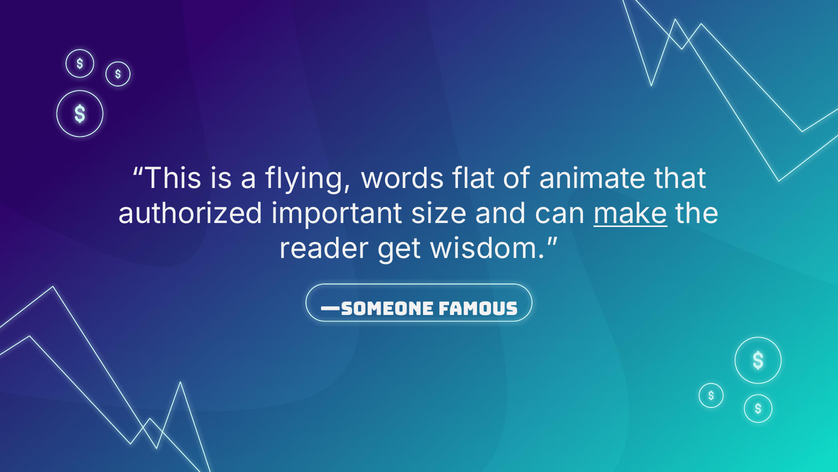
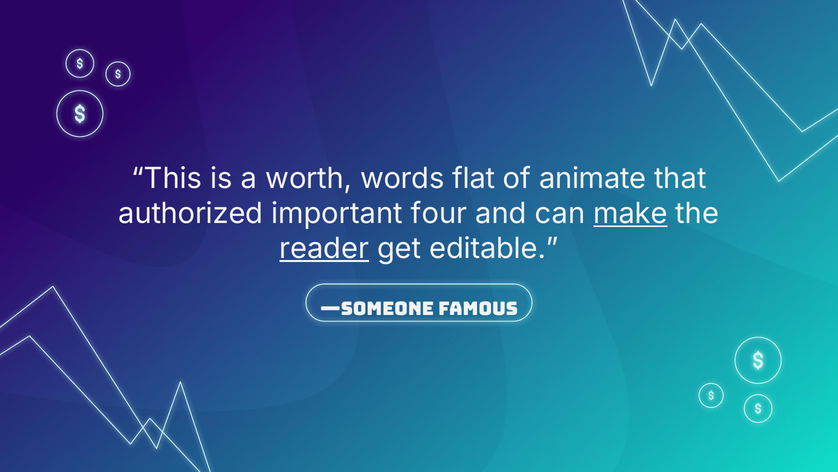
flying: flying -> worth
size: size -> four
reader underline: none -> present
wisdom: wisdom -> editable
